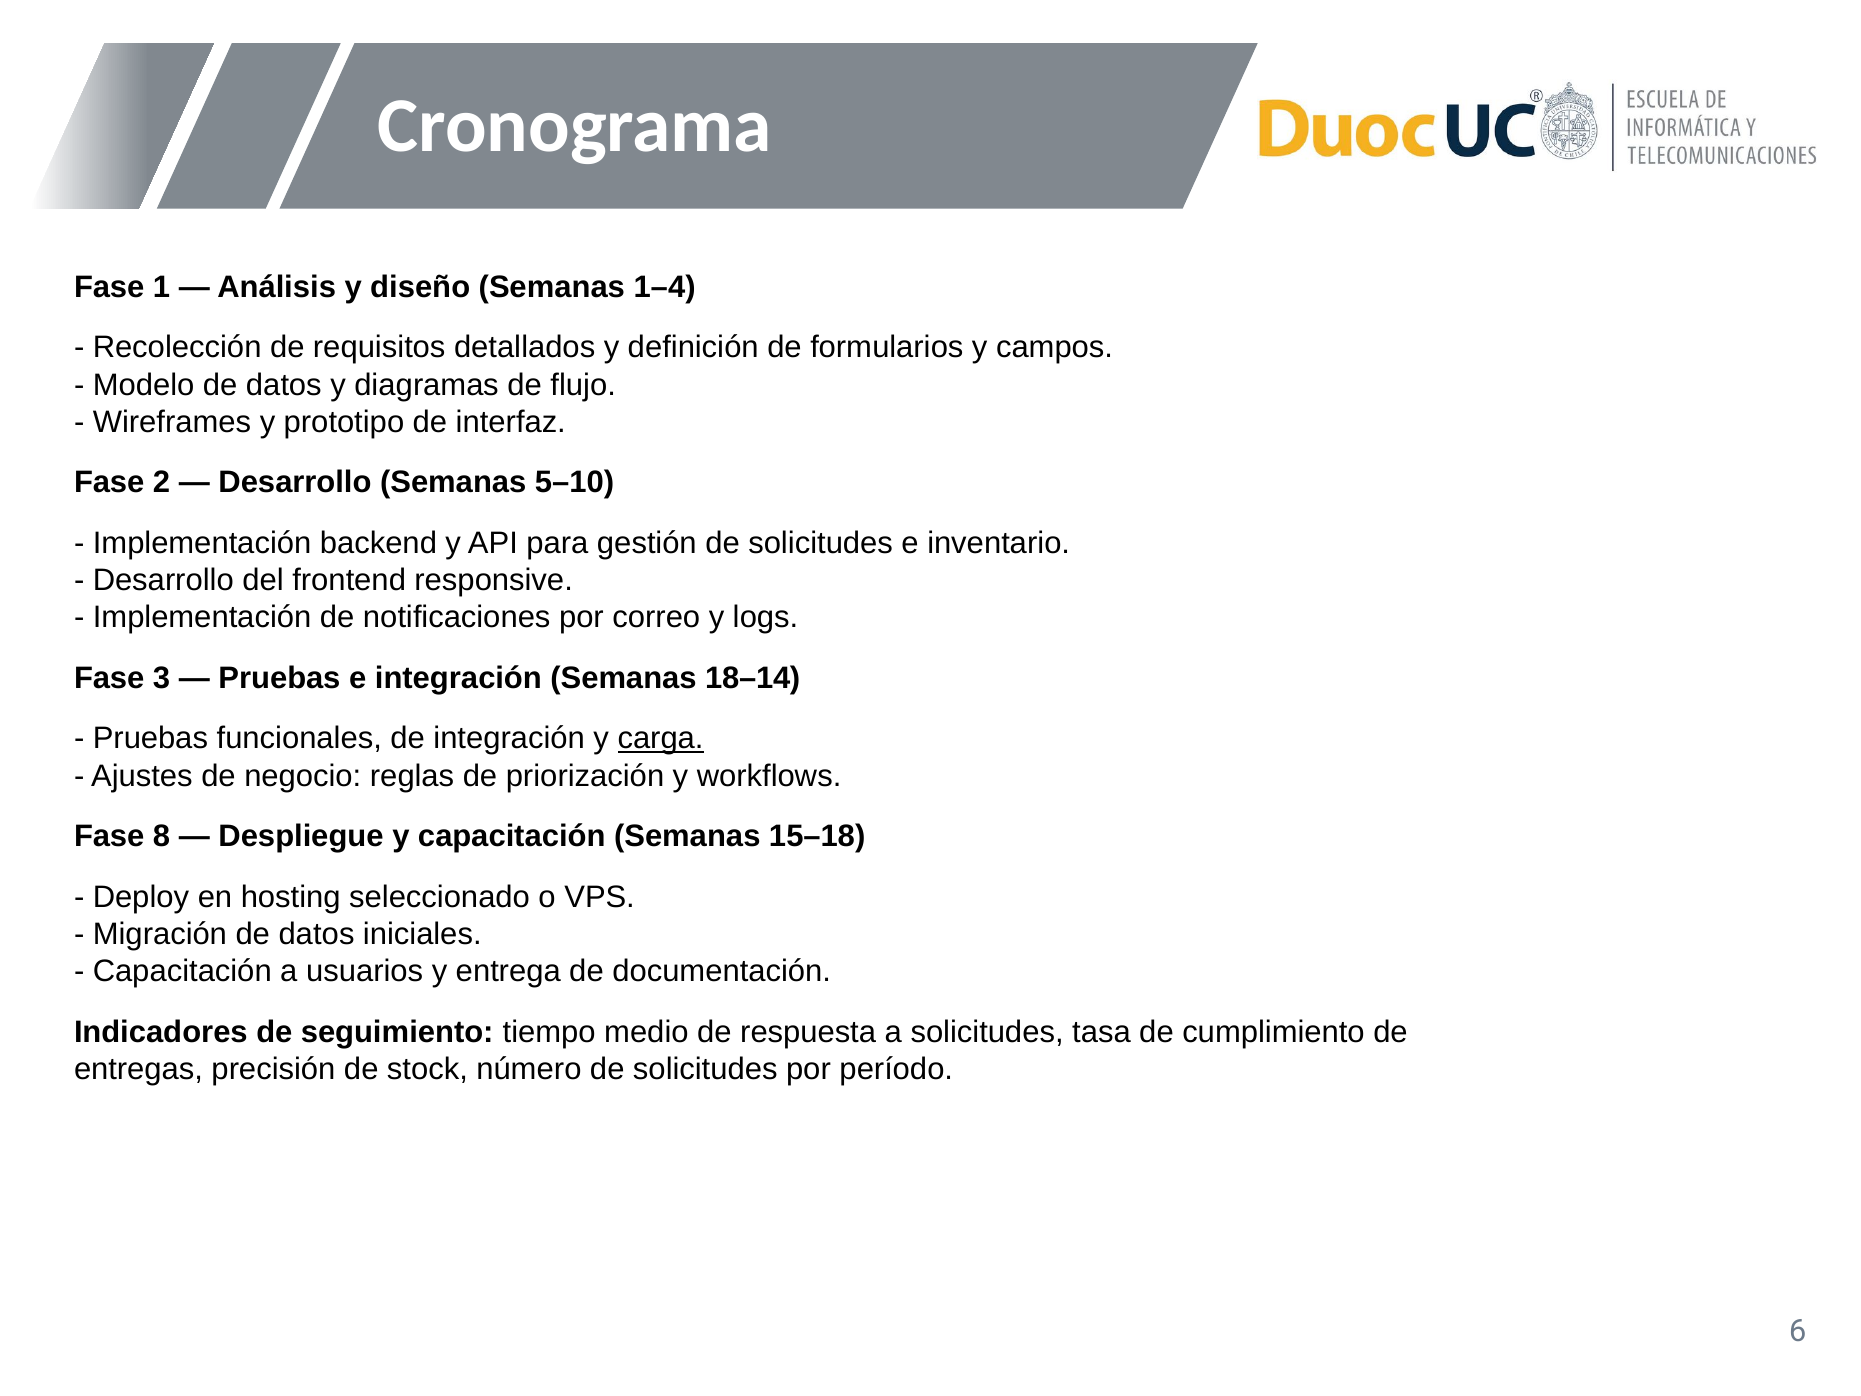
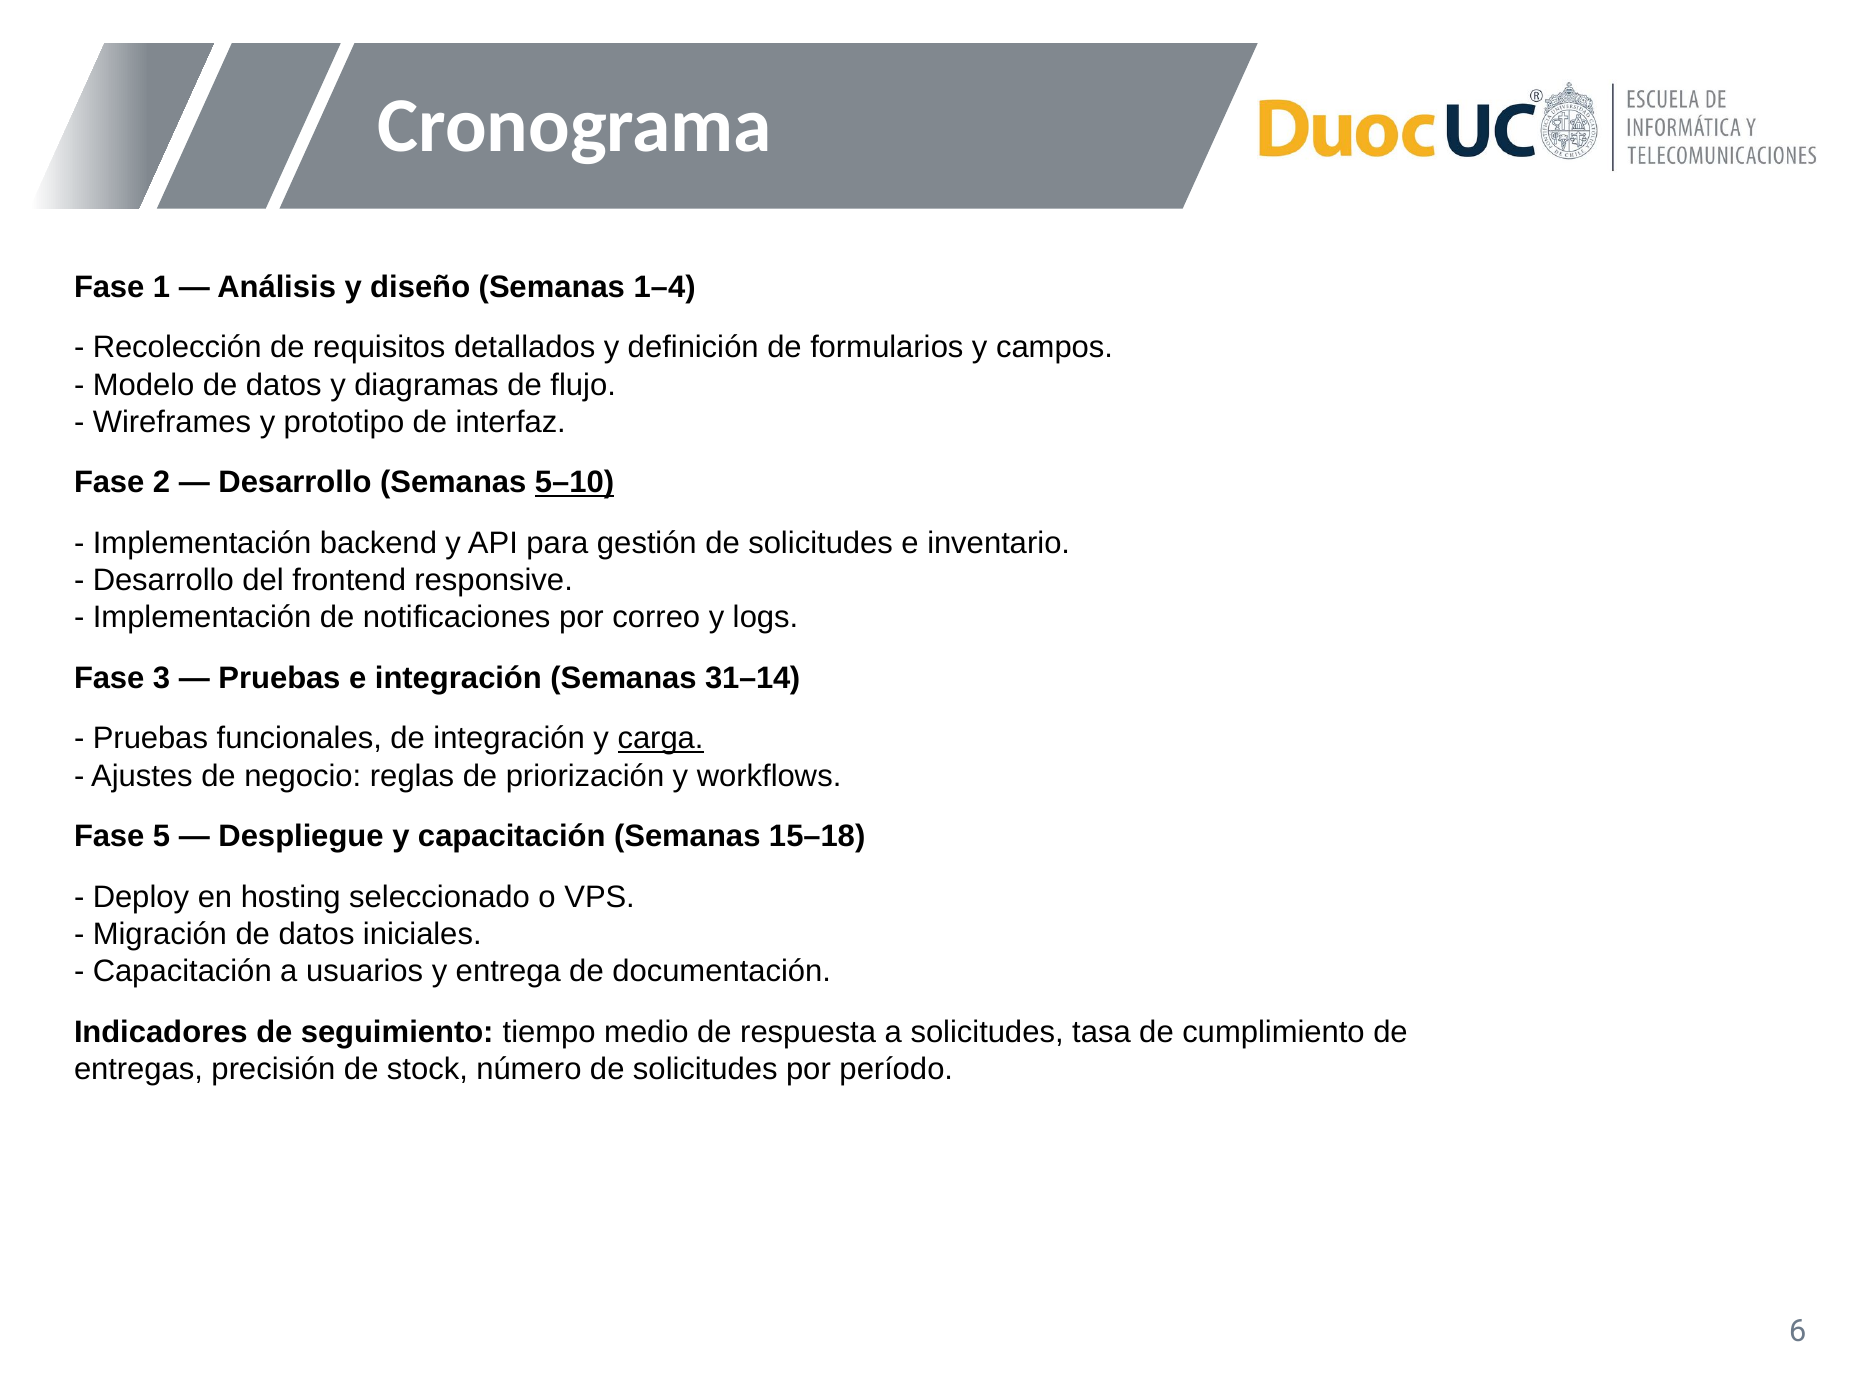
5–10 underline: none -> present
18–14: 18–14 -> 31–14
8: 8 -> 5
